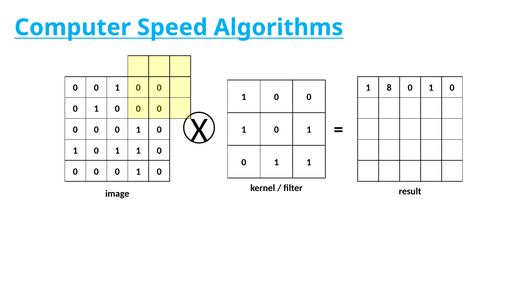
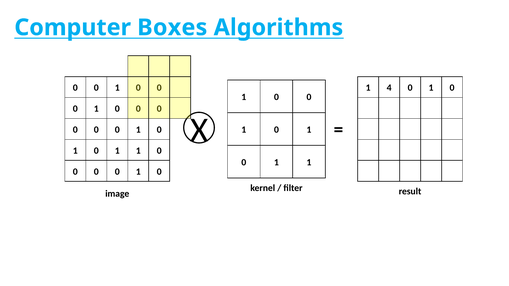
Speed: Speed -> Boxes
8: 8 -> 4
